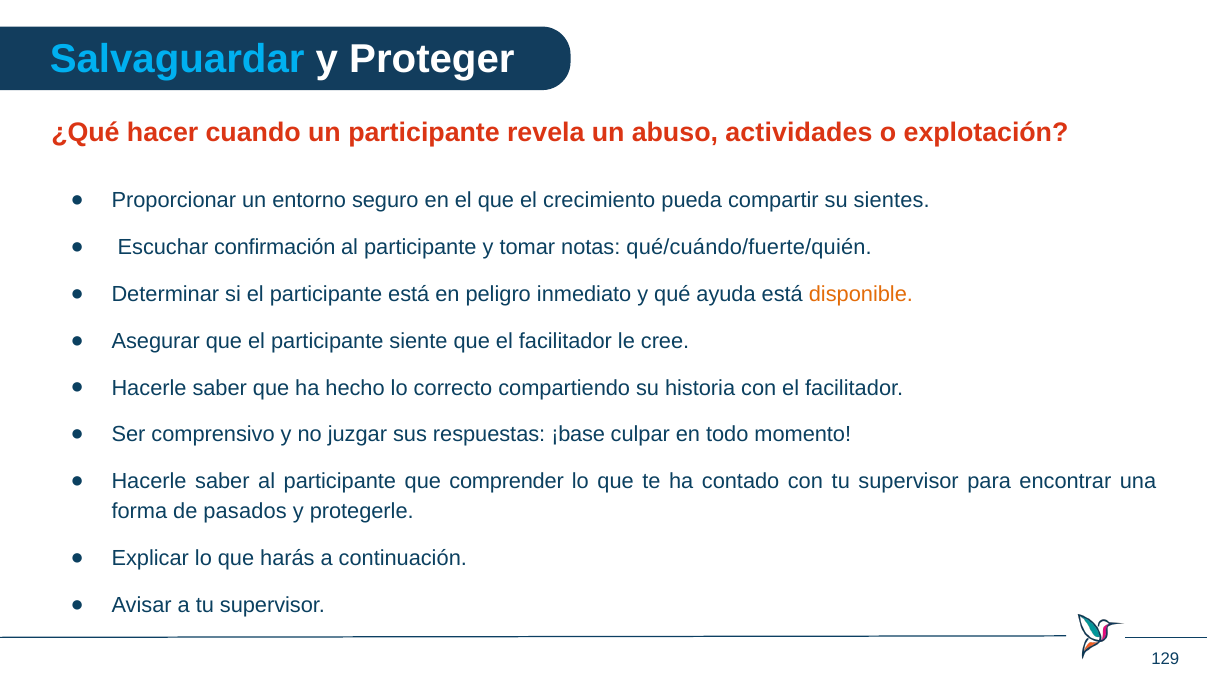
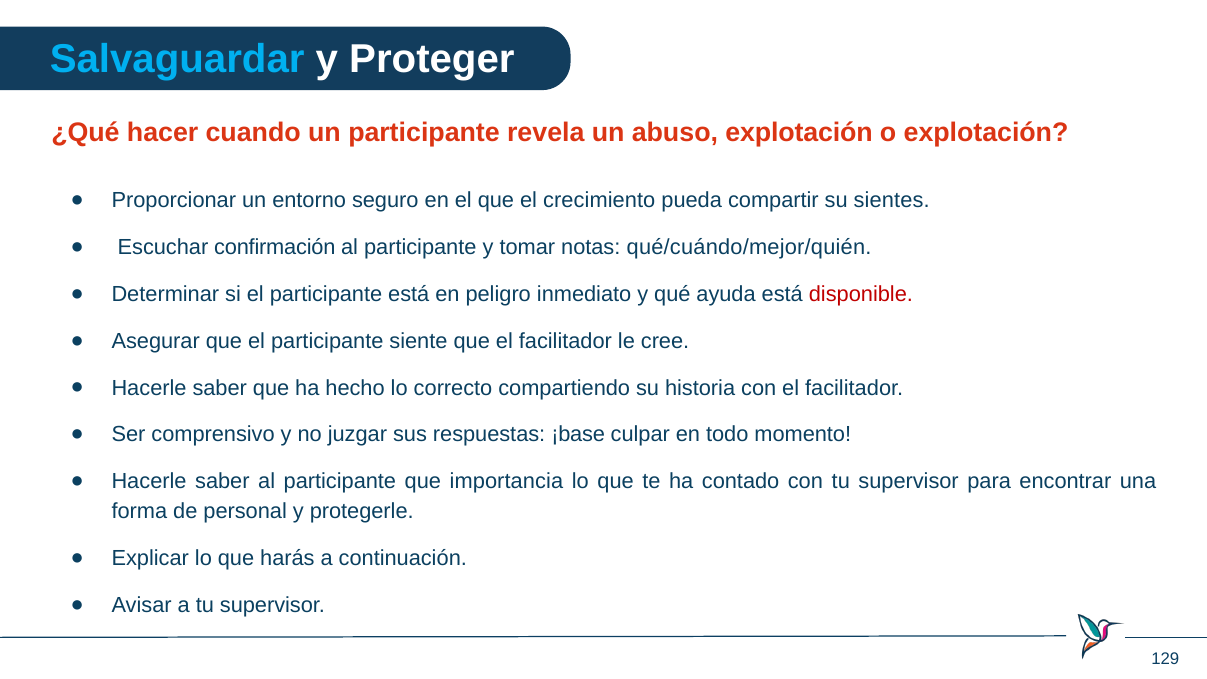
abuso actividades: actividades -> explotación
qué/cuándo/fuerte/quién: qué/cuándo/fuerte/quién -> qué/cuándo/mejor/quién
disponible colour: orange -> red
comprender: comprender -> importancia
pasados: pasados -> personal
